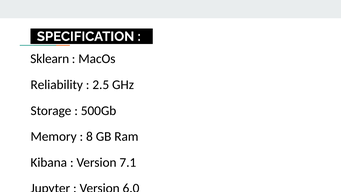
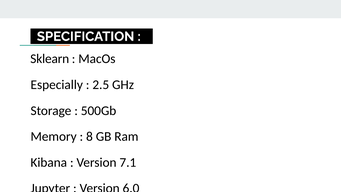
Reliability: Reliability -> Especially
